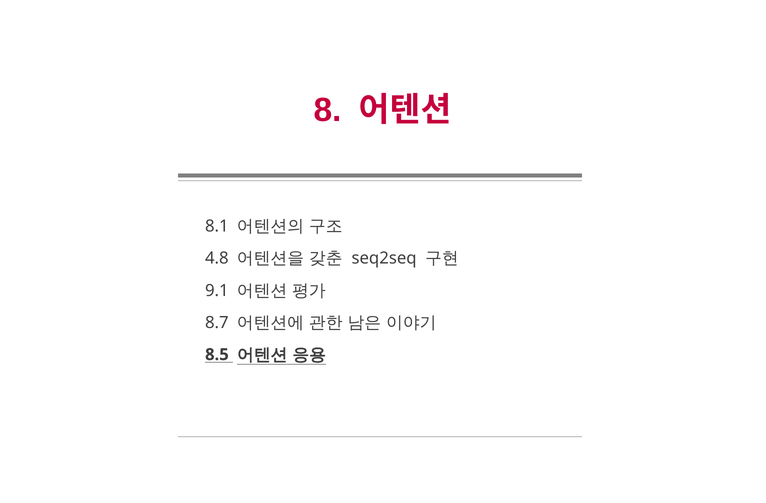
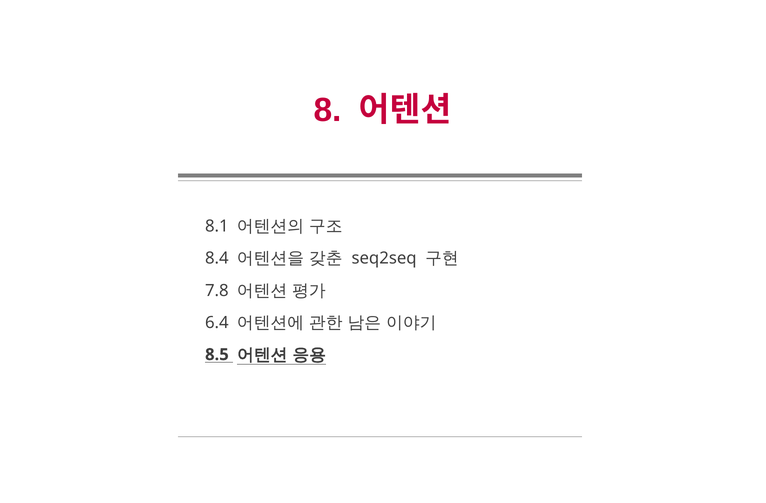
4.8: 4.8 -> 8.4
9.1: 9.1 -> 7.8
8.7: 8.7 -> 6.4
